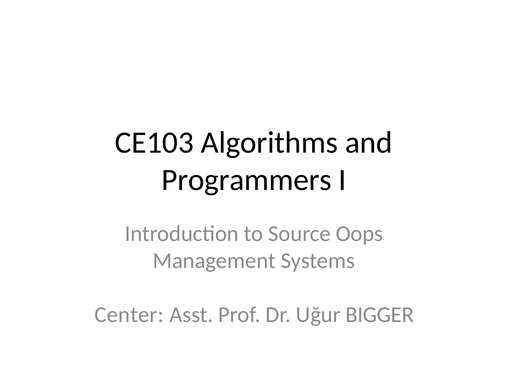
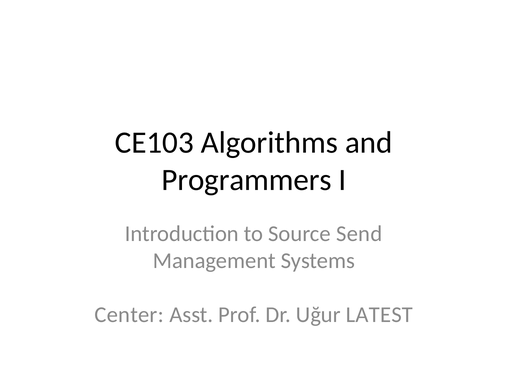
Oops: Oops -> Send
BIGGER: BIGGER -> LATEST
